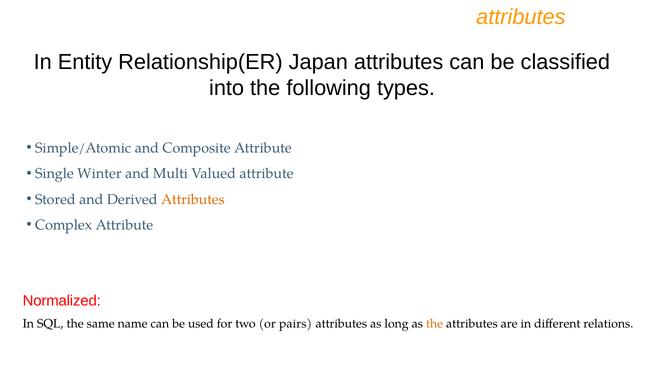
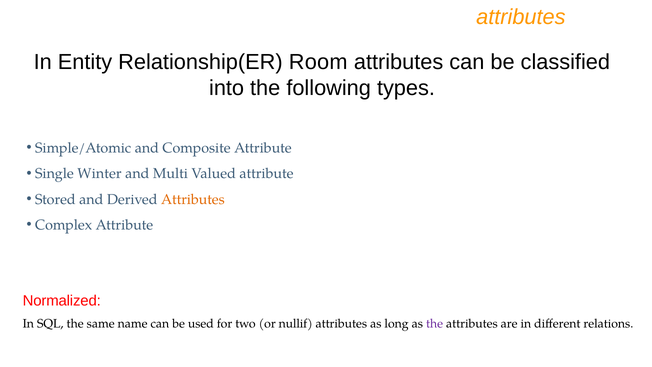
Japan: Japan -> Room
pairs: pairs -> nullif
the at (435, 323) colour: orange -> purple
